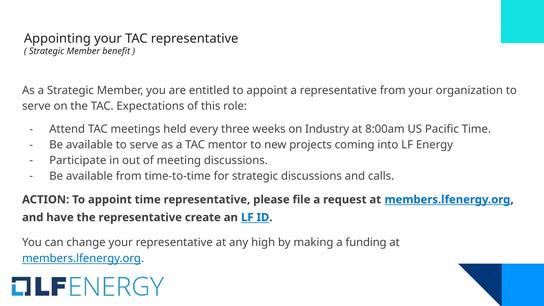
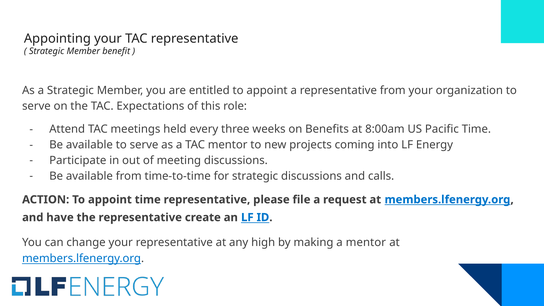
Industry: Industry -> Benefits
a funding: funding -> mentor
